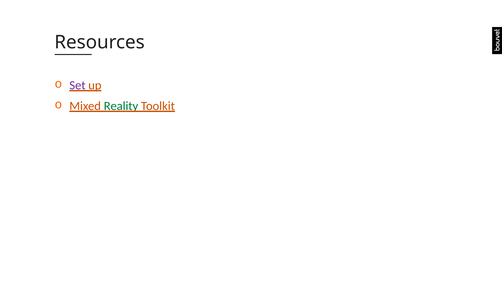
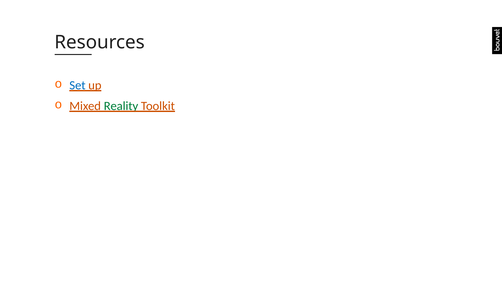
Set colour: purple -> blue
